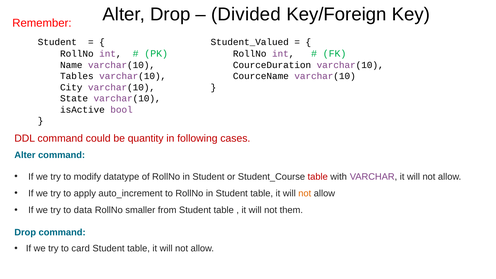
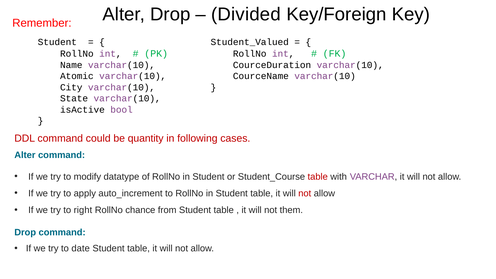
Tables: Tables -> Atomic
not at (305, 193) colour: orange -> red
data: data -> right
smaller: smaller -> chance
card: card -> date
